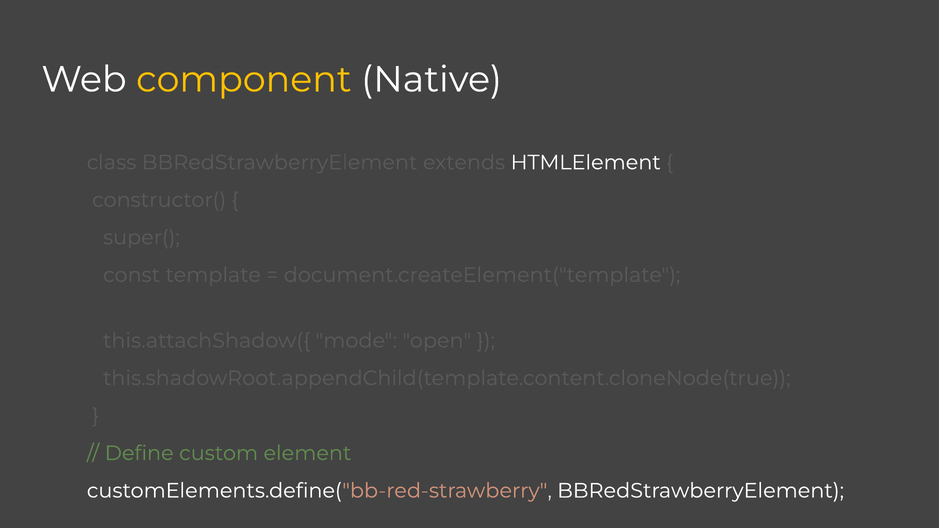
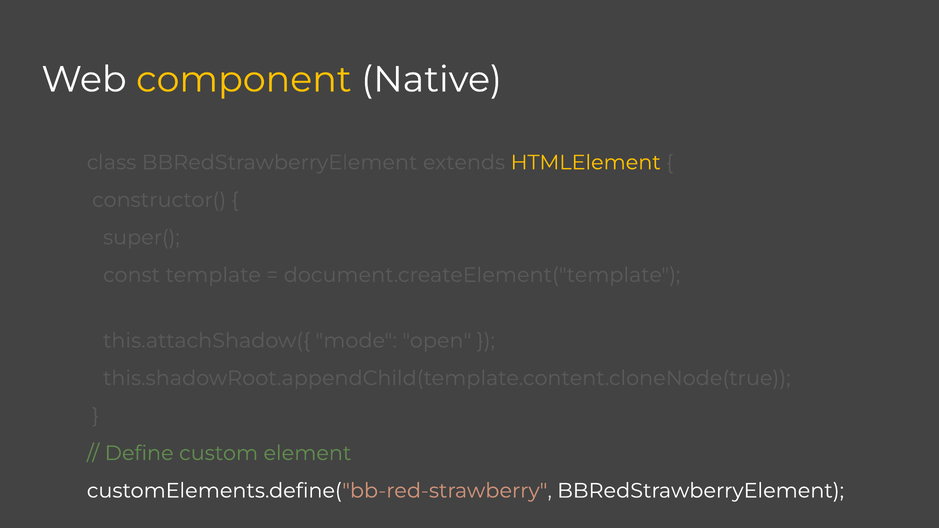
HTMLElement colour: white -> yellow
